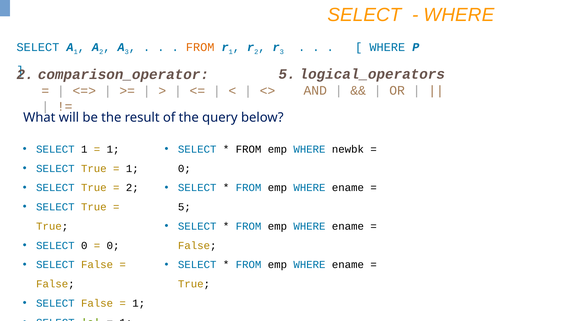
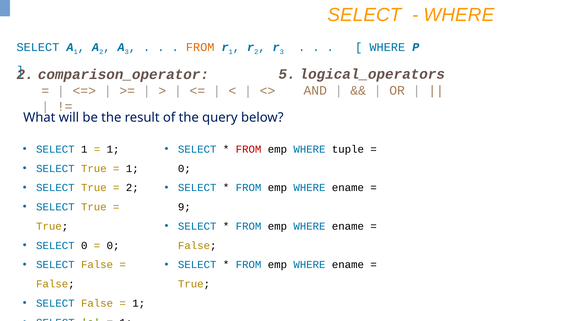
FROM at (249, 149) colour: black -> red
newbk: newbk -> tuple
5 at (184, 207): 5 -> 9
